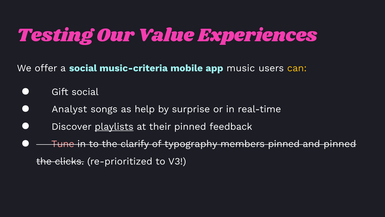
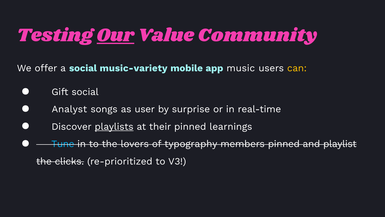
Our underline: none -> present
Experiences: Experiences -> Community
music-criteria: music-criteria -> music-variety
help: help -> user
feedback: feedback -> learnings
Tune colour: pink -> light blue
clarify: clarify -> lovers
and pinned: pinned -> playlist
